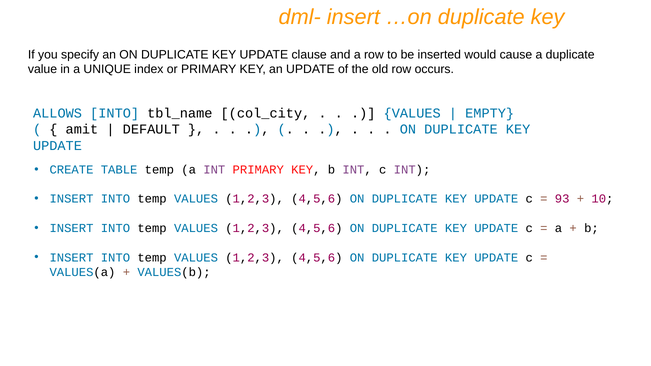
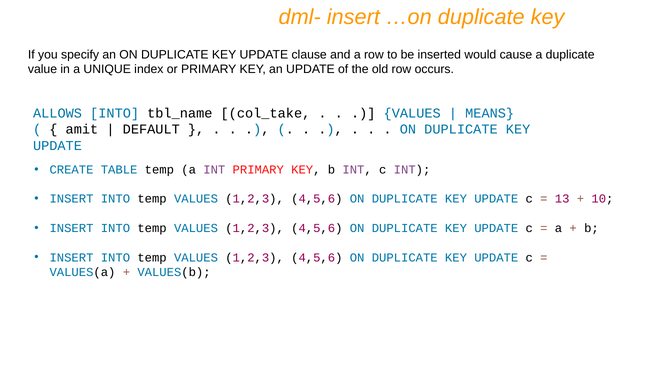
col_city: col_city -> col_take
EMPTY: EMPTY -> MEANS
93: 93 -> 13
